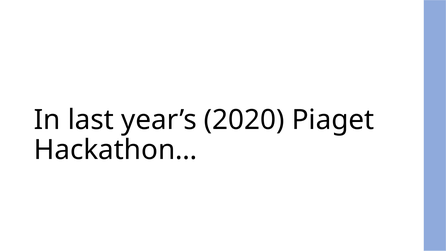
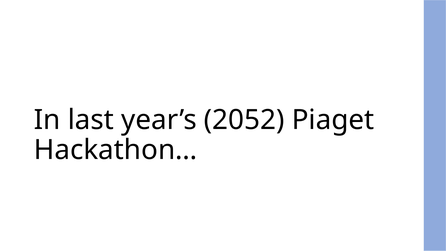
2020: 2020 -> 2052
